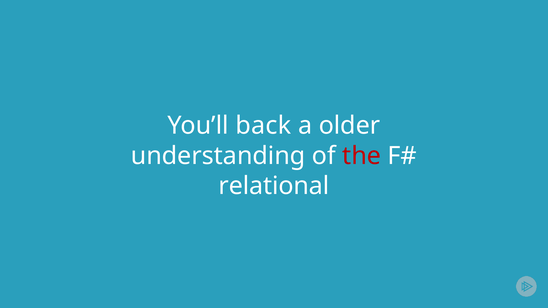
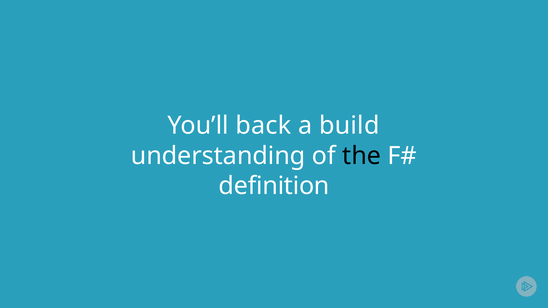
older: older -> build
the colour: red -> black
relational: relational -> definition
